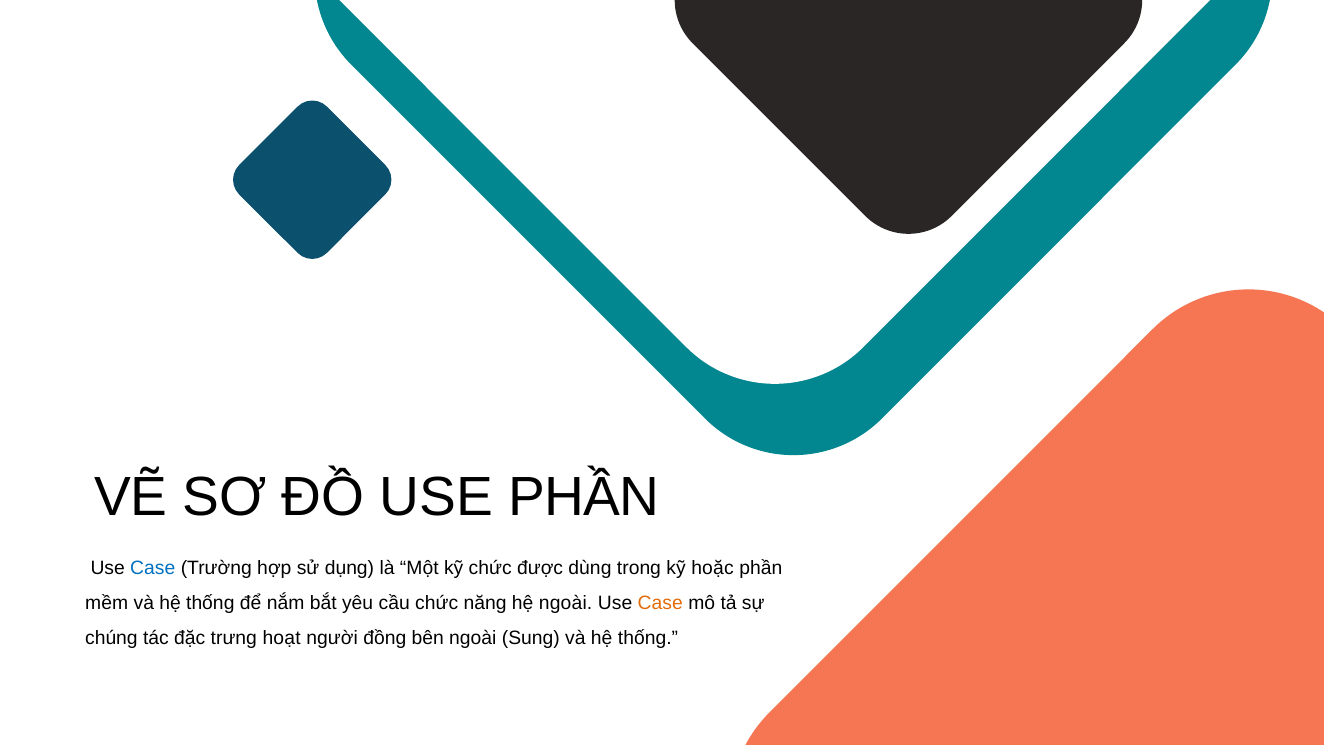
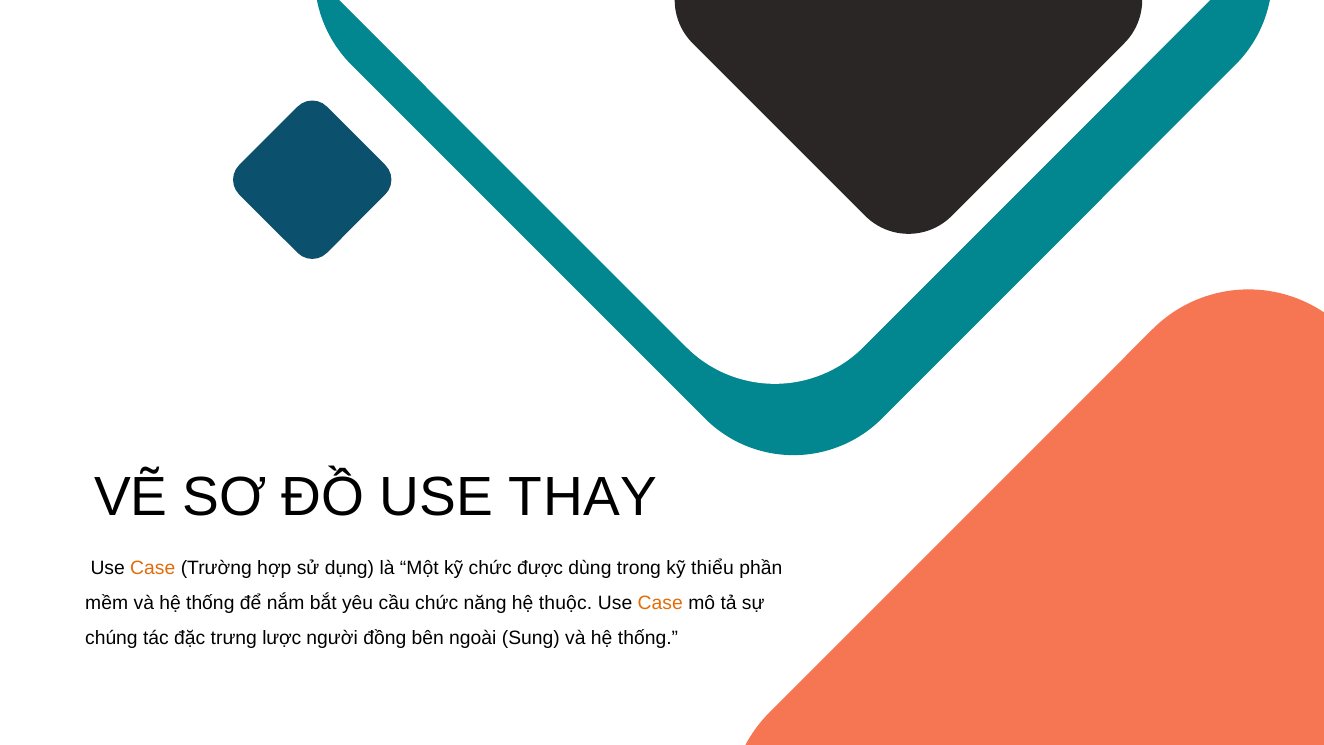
USE PHẦN: PHẦN -> THAY
Case at (153, 568) colour: blue -> orange
hoặc: hoặc -> thiểu
hệ ngoài: ngoài -> thuộc
hoạt: hoạt -> lược
